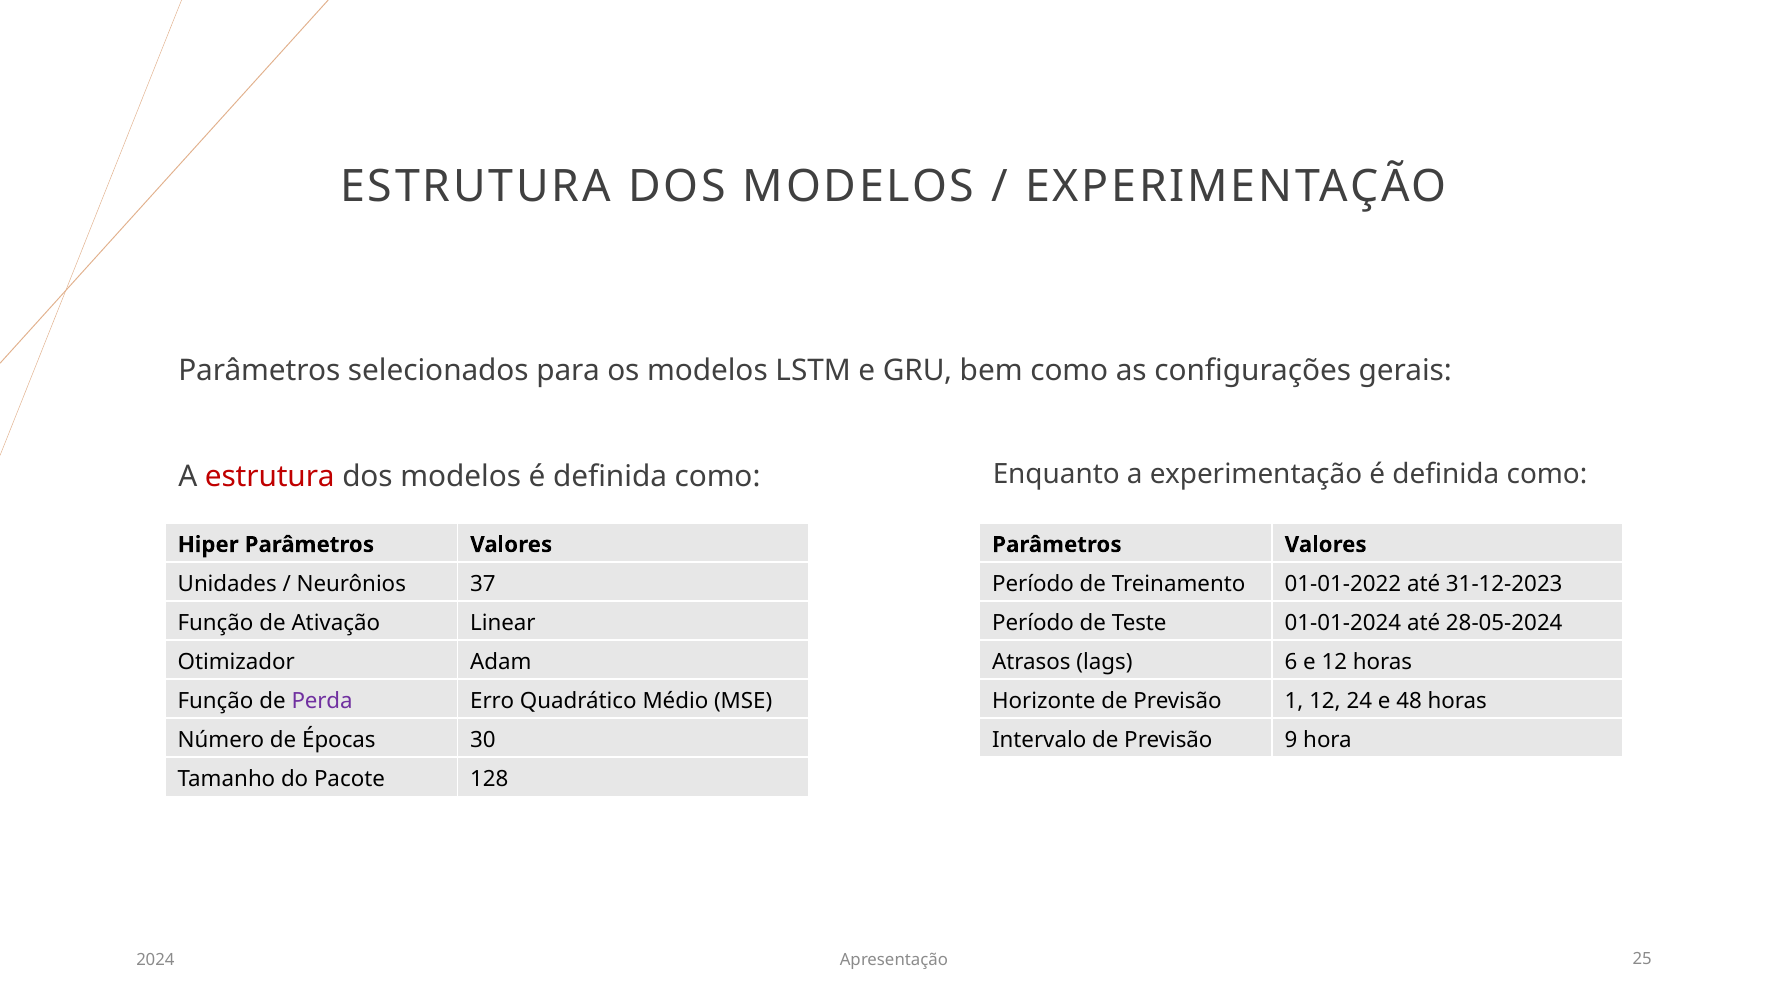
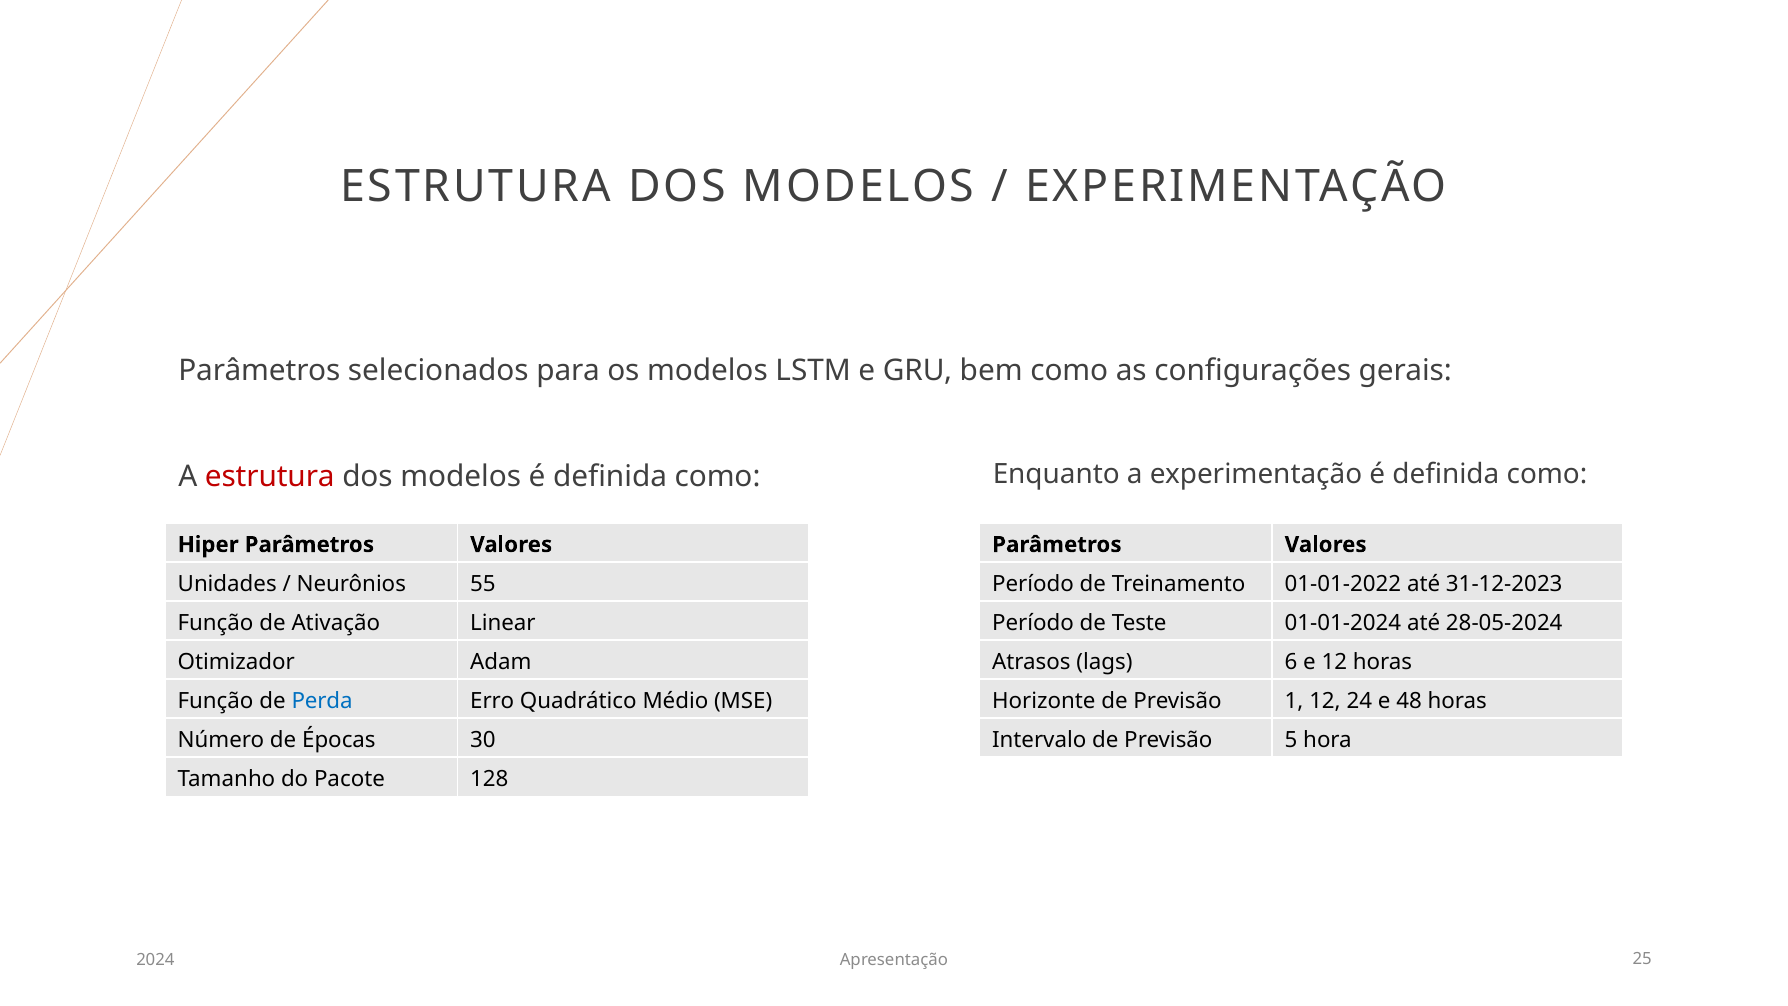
37: 37 -> 55
Perda colour: purple -> blue
9: 9 -> 5
